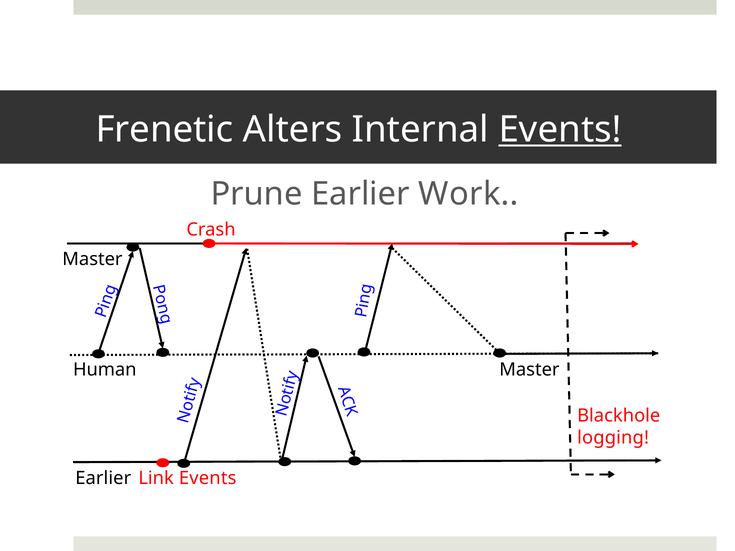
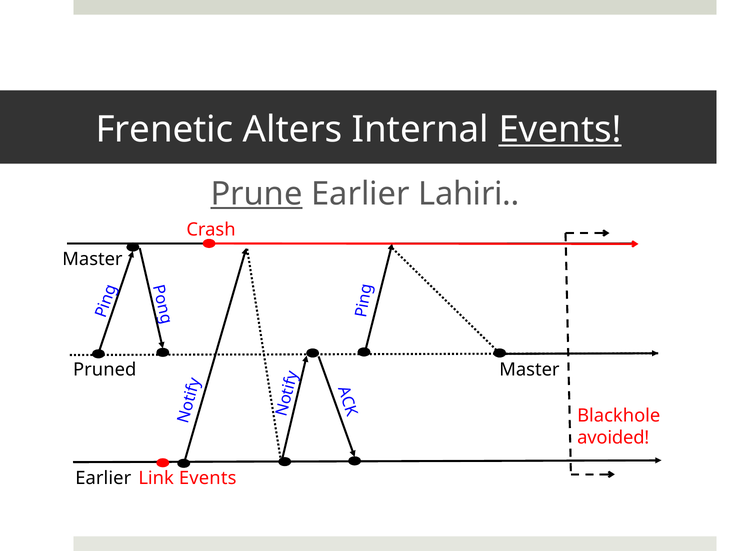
Prune underline: none -> present
Work: Work -> Lahiri
Human: Human -> Pruned
logging: logging -> avoided
